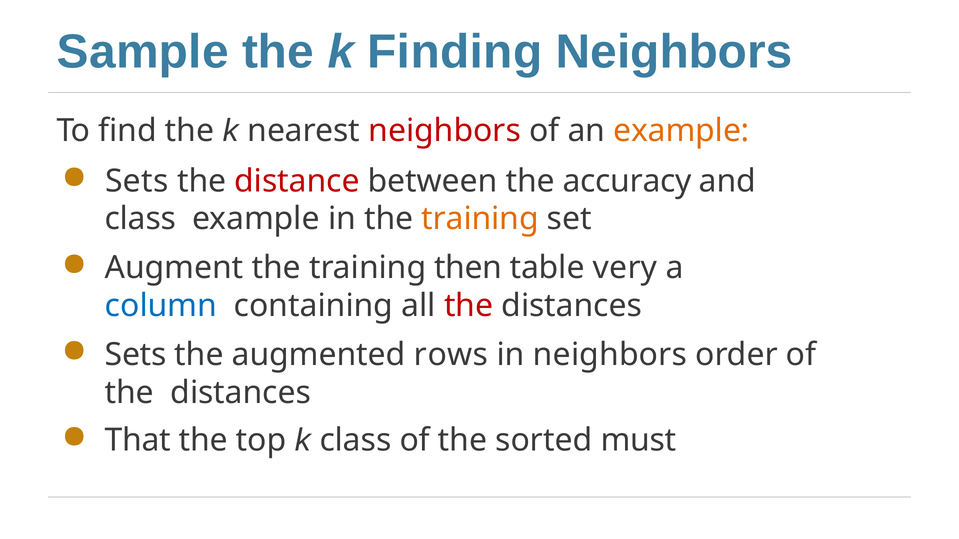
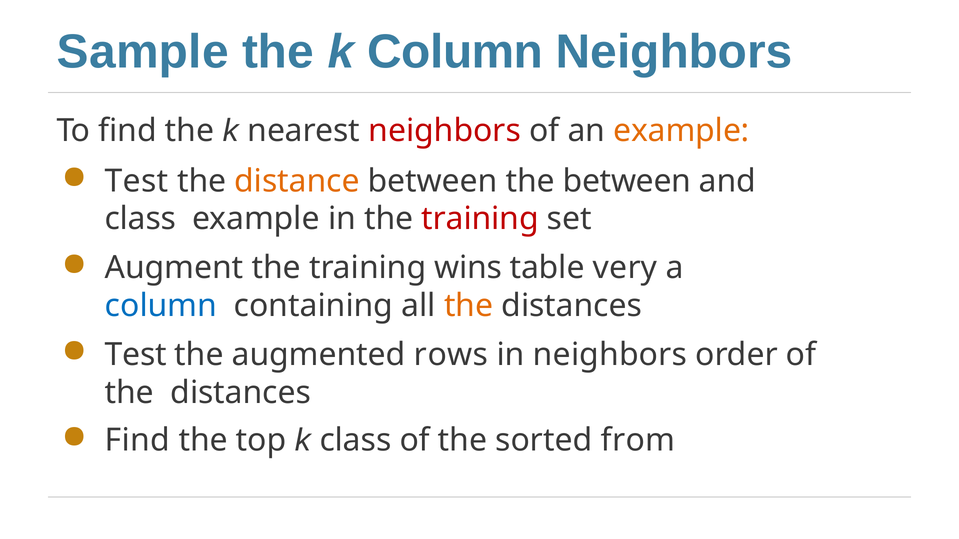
k Finding: Finding -> Column
Sets at (137, 181): Sets -> Test
distance colour: red -> orange
the accuracy: accuracy -> between
training at (480, 219) colour: orange -> red
then: then -> wins
the at (469, 306) colour: red -> orange
Sets at (136, 355): Sets -> Test
That at (138, 441): That -> Find
must: must -> from
